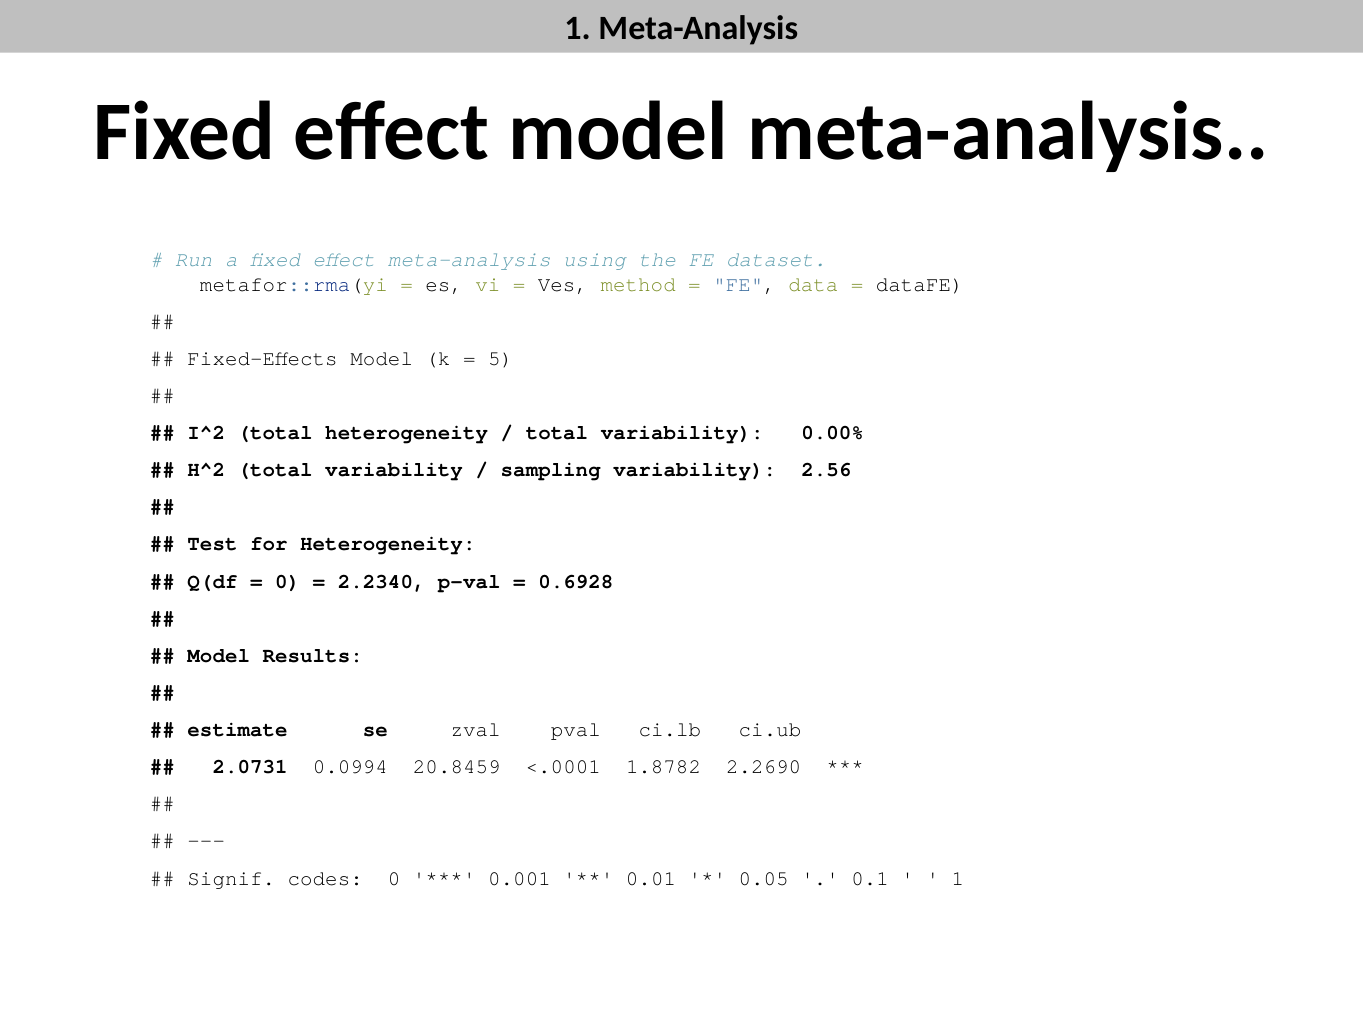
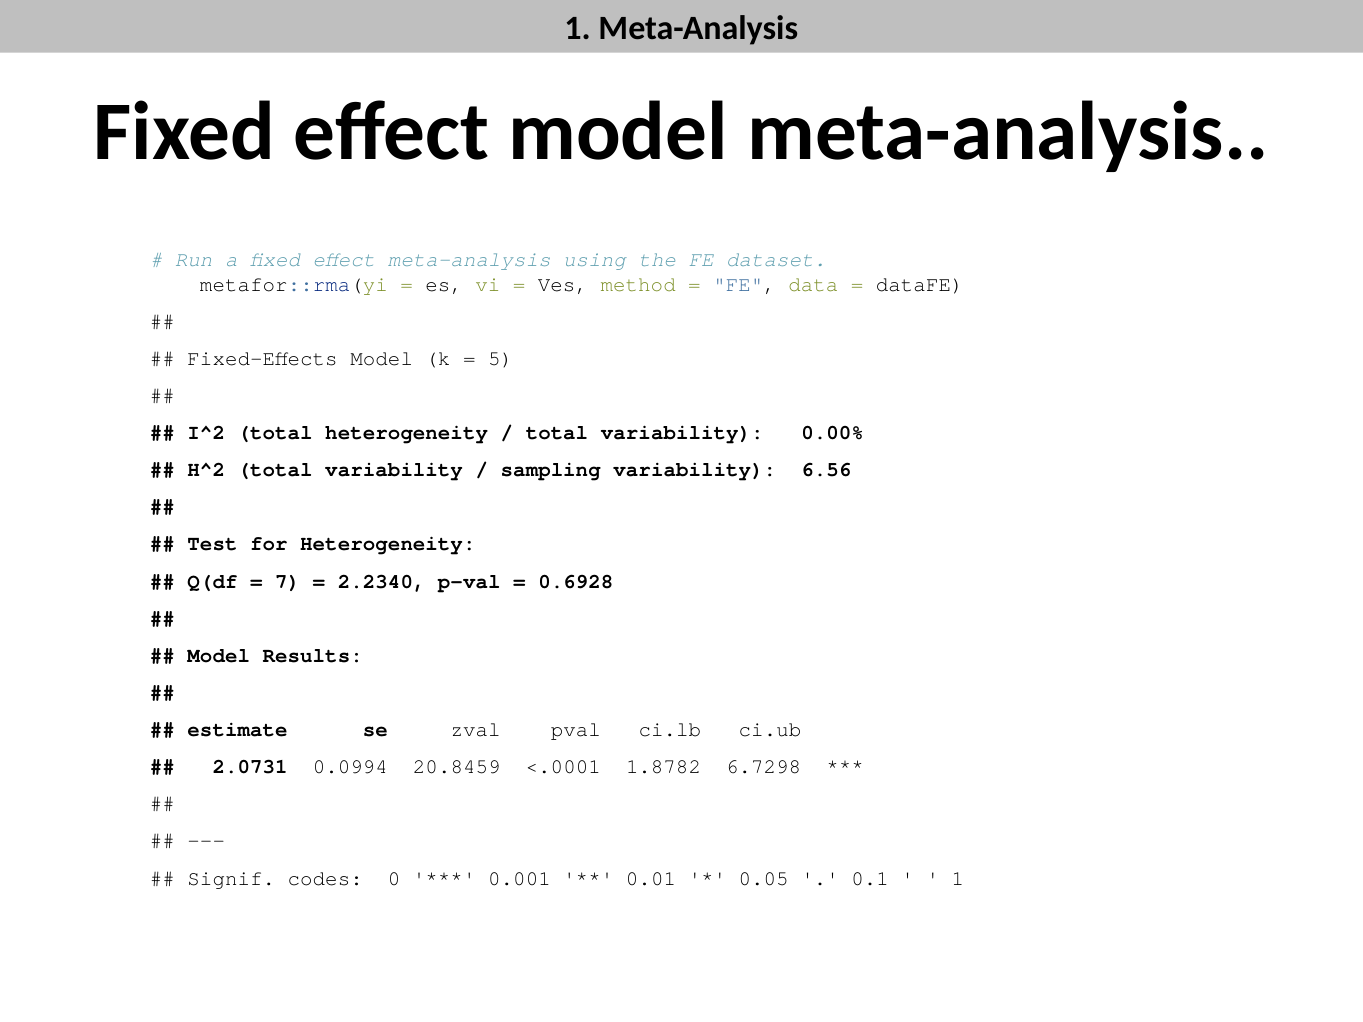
2.56: 2.56 -> 6.56
0 at (288, 581): 0 -> 7
2.2690: 2.2690 -> 6.7298
